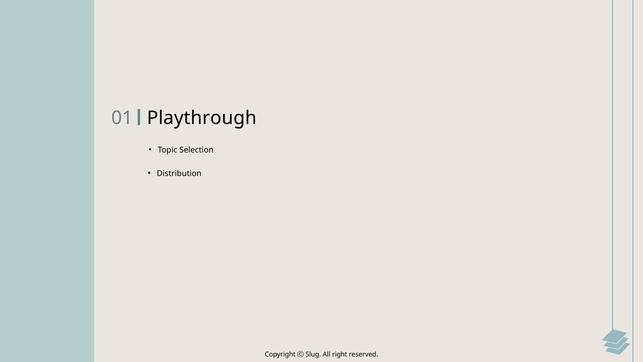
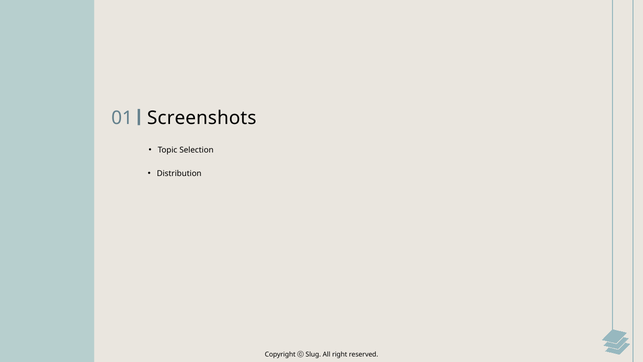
Playthrough: Playthrough -> Screenshots
